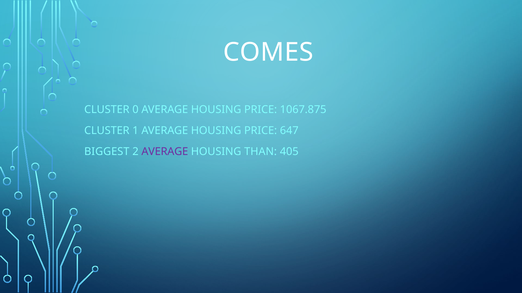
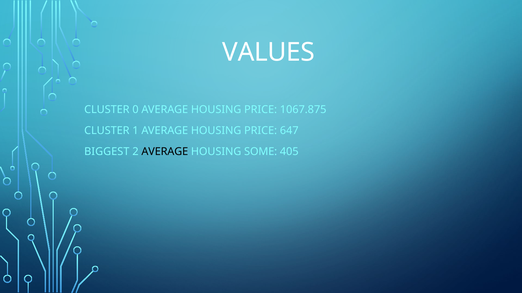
COMES: COMES -> VALUES
AVERAGE at (165, 152) colour: purple -> black
THAN: THAN -> SOME
